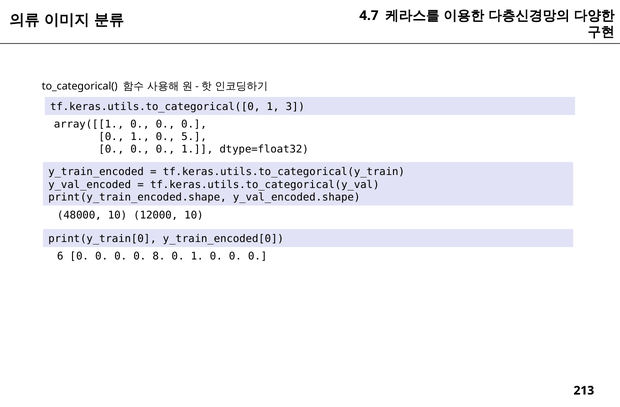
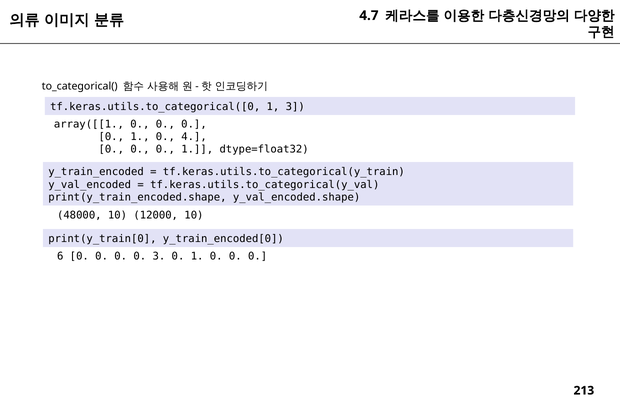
5: 5 -> 4
0 8: 8 -> 3
